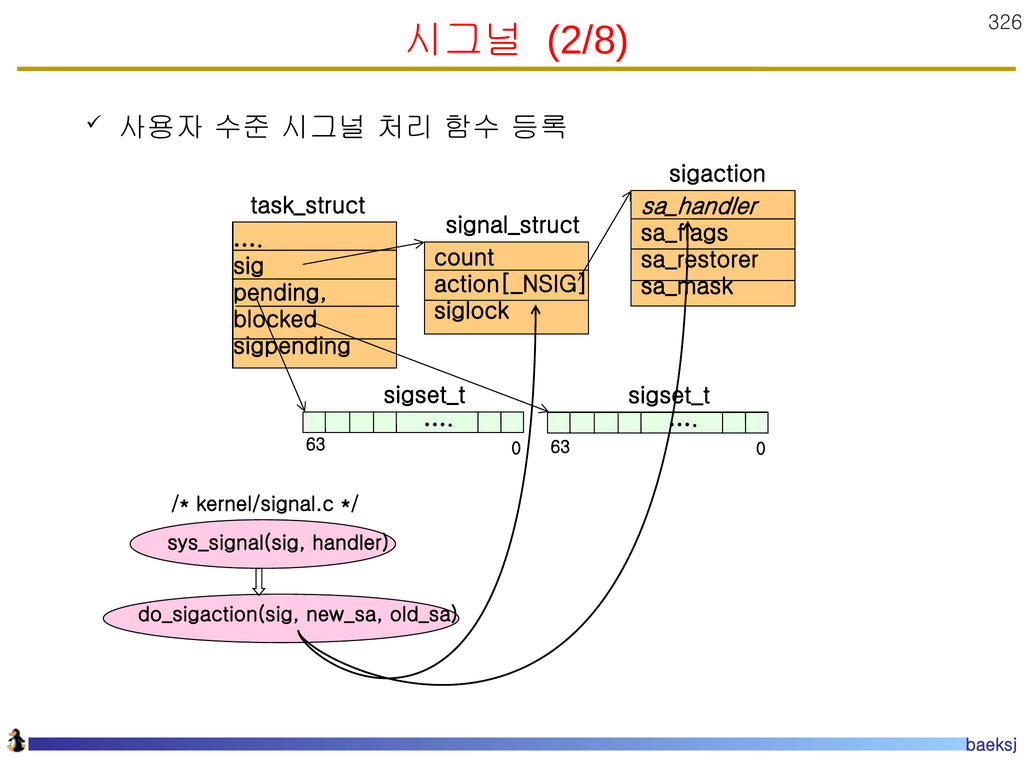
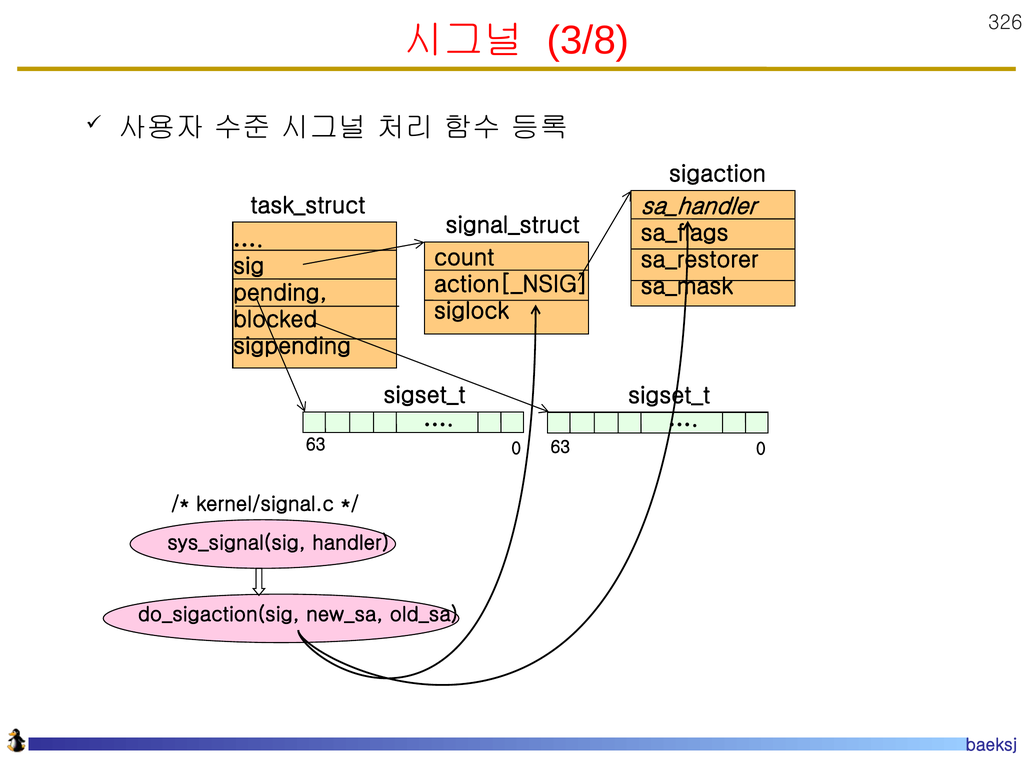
2/8: 2/8 -> 3/8
